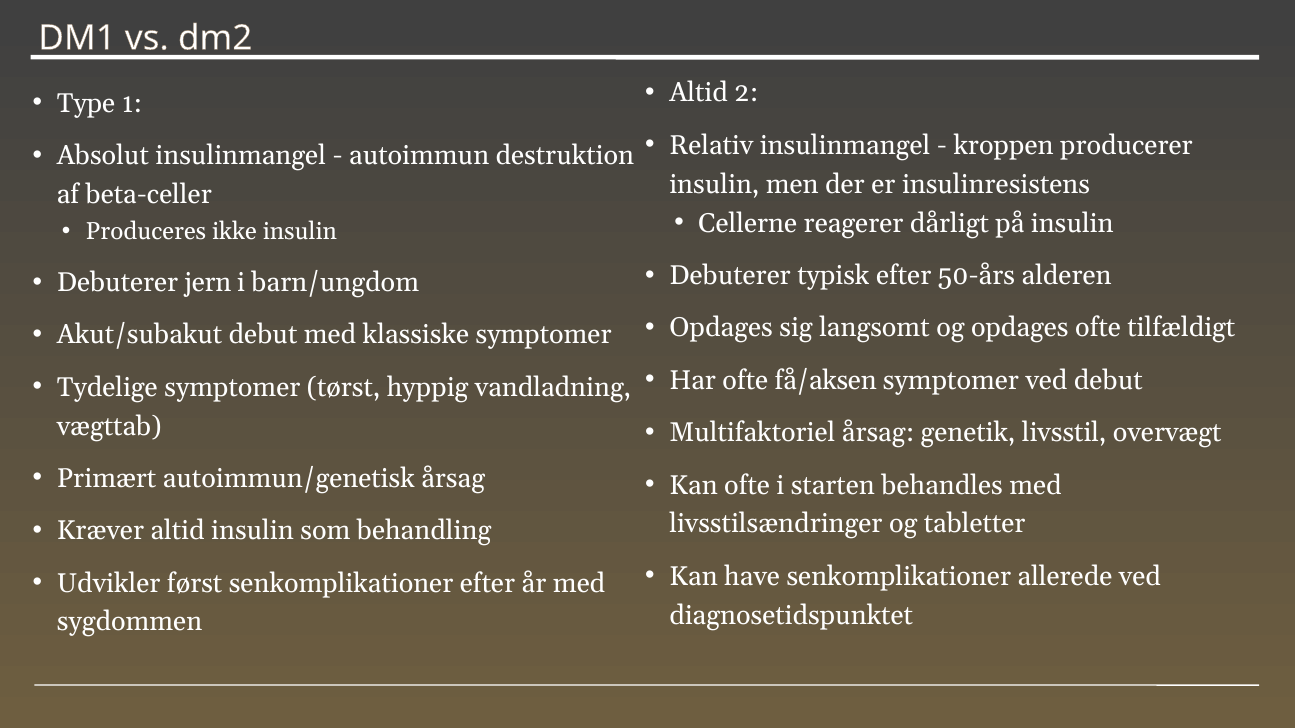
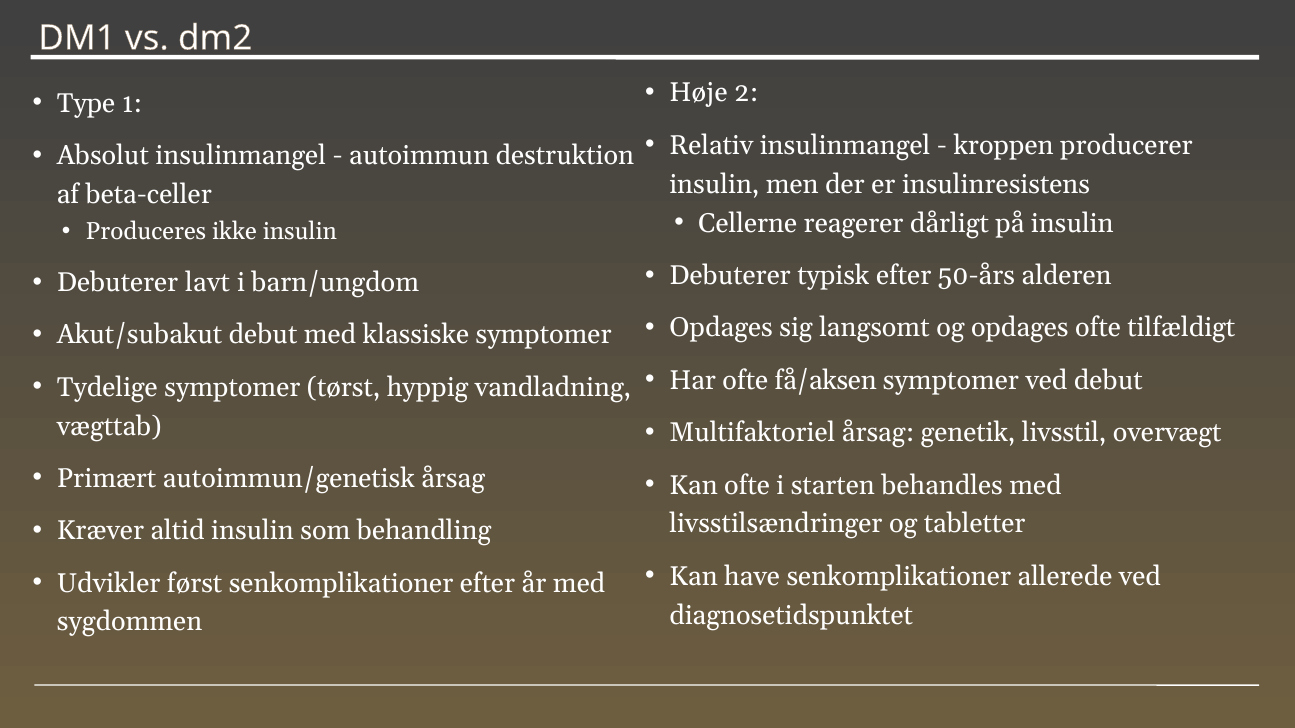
Altid at (699, 93): Altid -> Høje
jern: jern -> lavt
